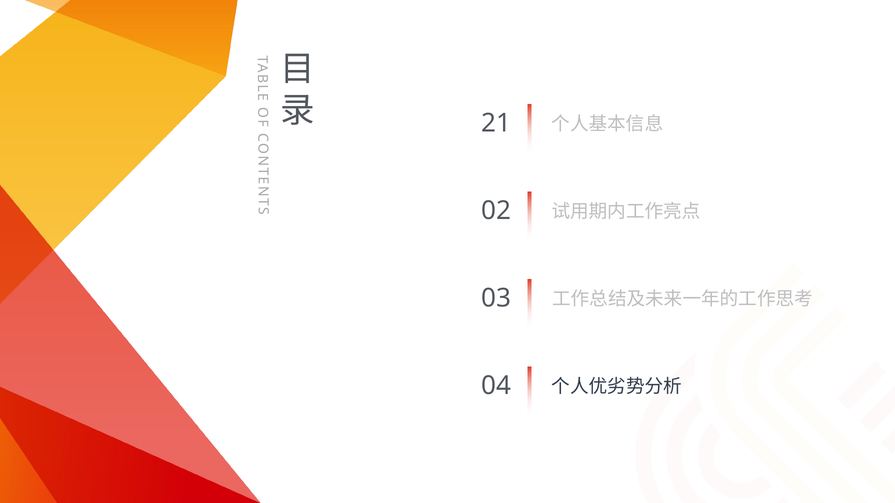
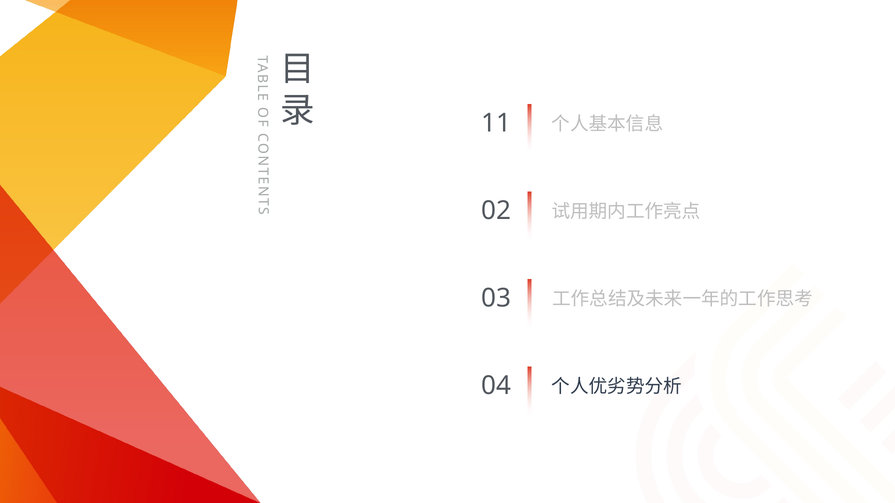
21: 21 -> 11
